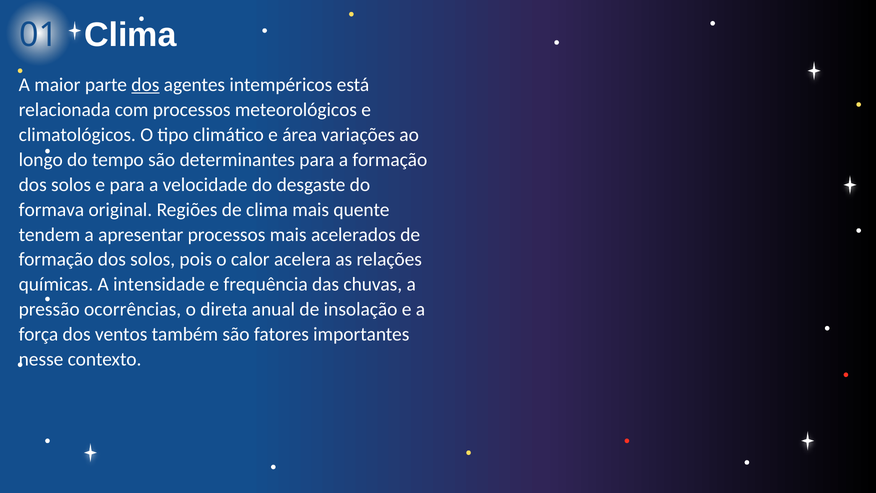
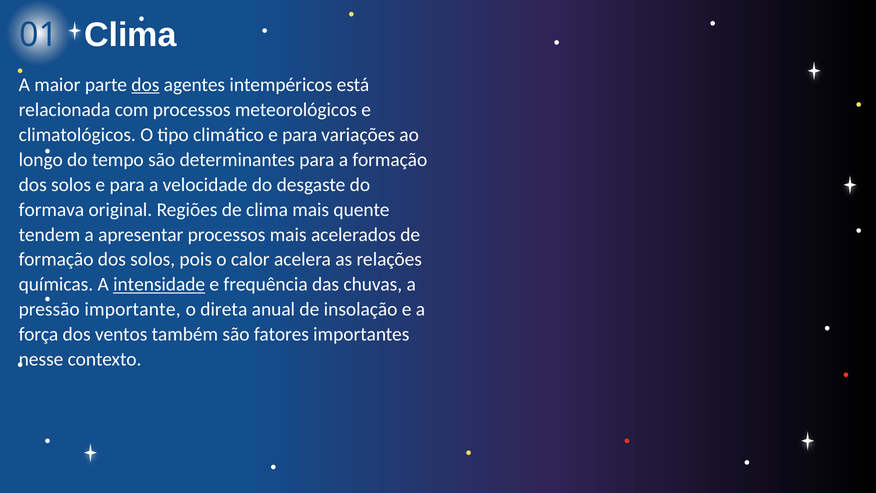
climático e área: área -> para
intensidade underline: none -> present
ocorrências: ocorrências -> importante
